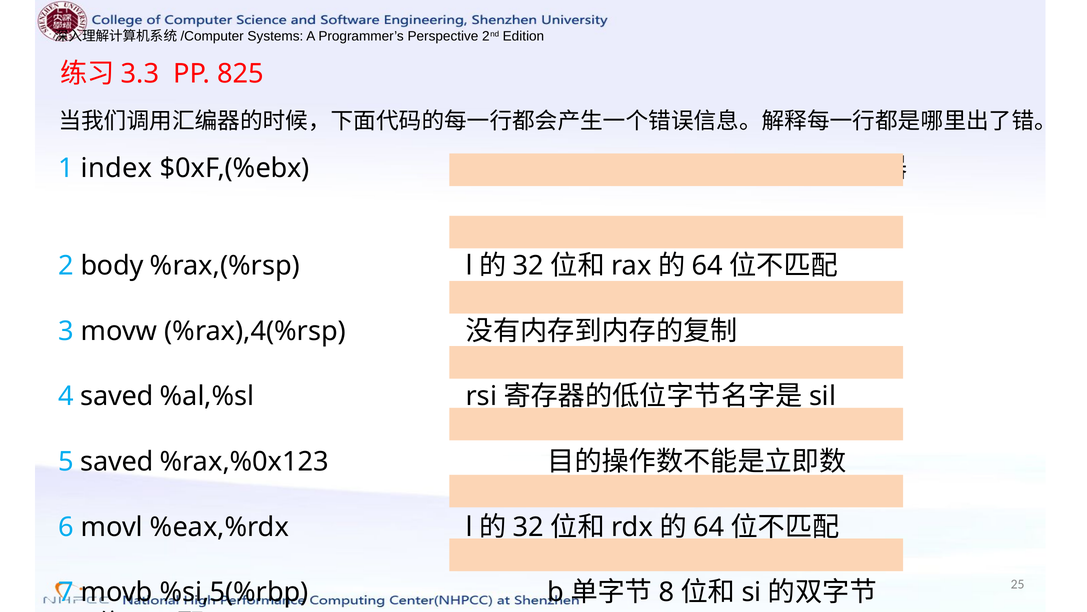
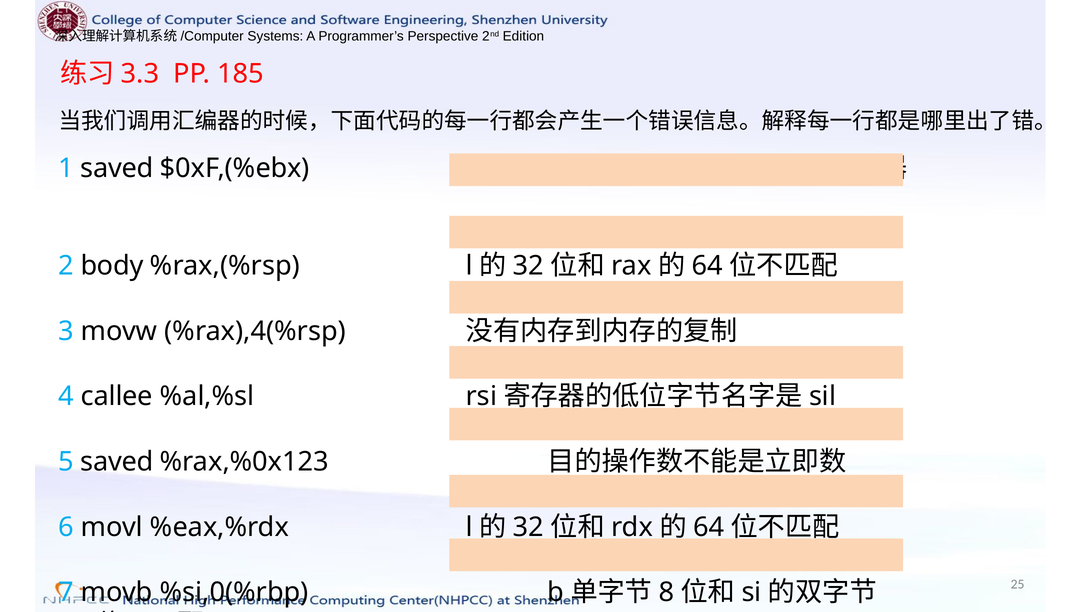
825: 825 -> 185
1 index: index -> saved
4 saved: saved -> callee
%si,5(%rbp: %si,5(%rbp -> %si,0(%rbp
